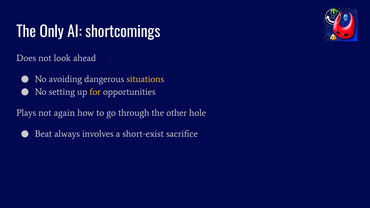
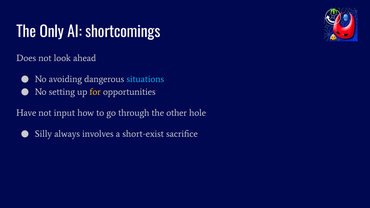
situations colour: yellow -> light blue
Plays: Plays -> Have
again: again -> input
Beat: Beat -> Silly
